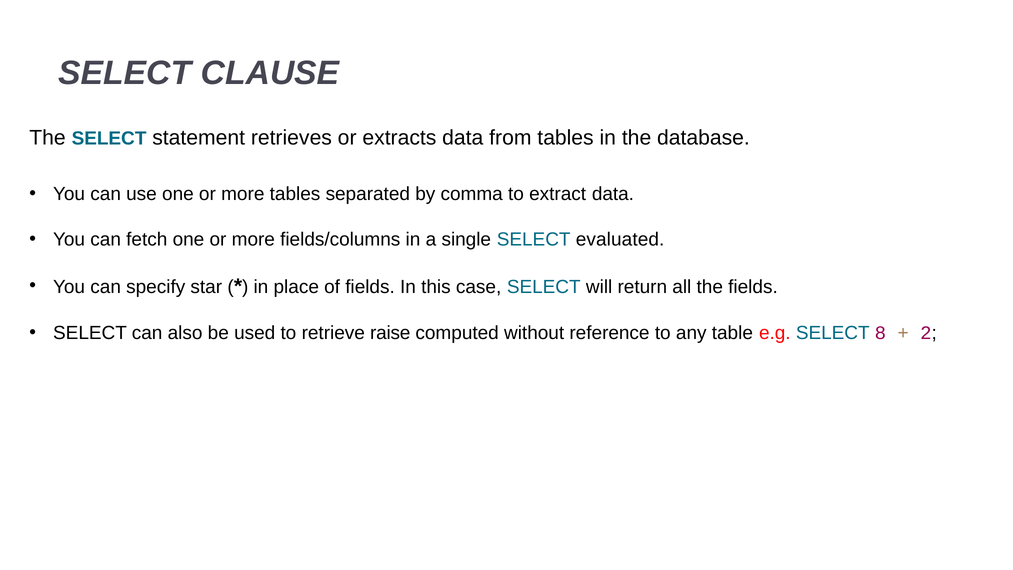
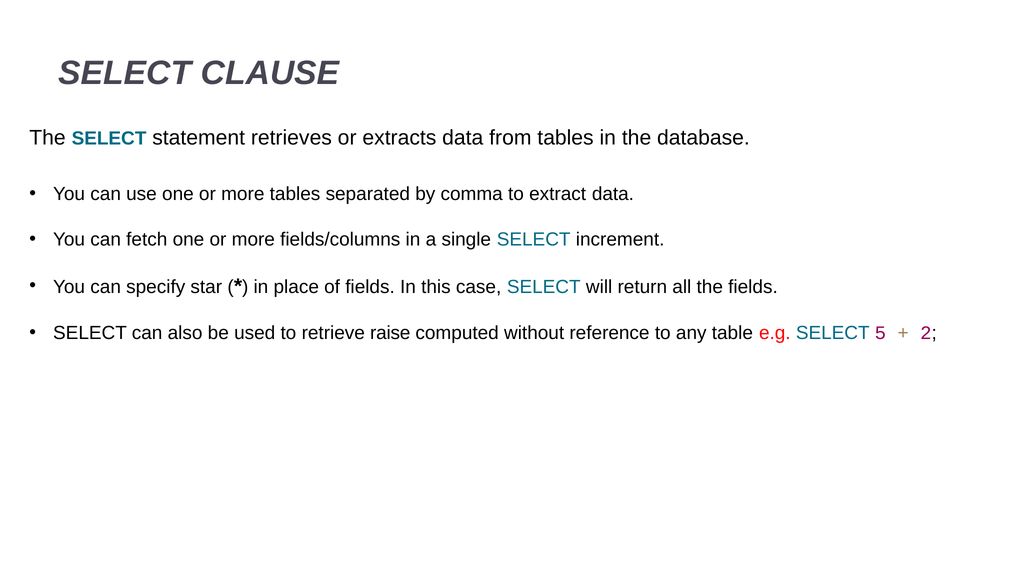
evaluated: evaluated -> increment
8: 8 -> 5
